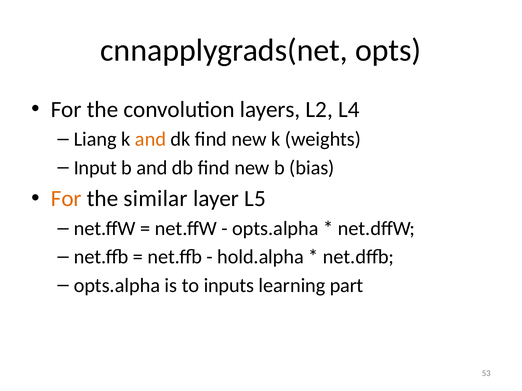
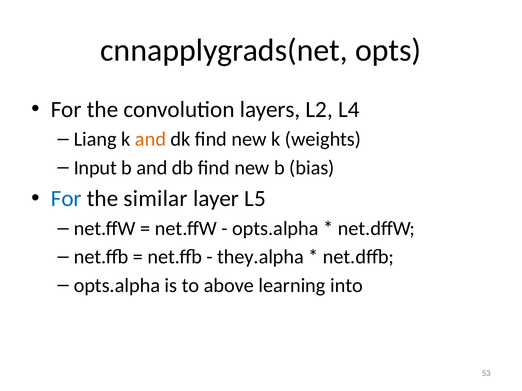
For at (66, 199) colour: orange -> blue
hold.alpha: hold.alpha -> they.alpha
inputs: inputs -> above
part: part -> into
